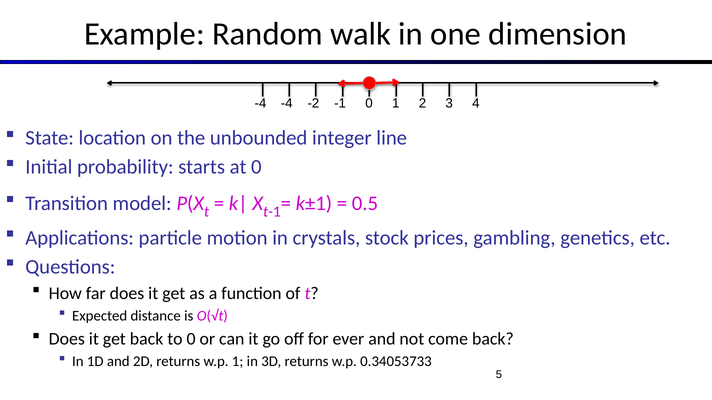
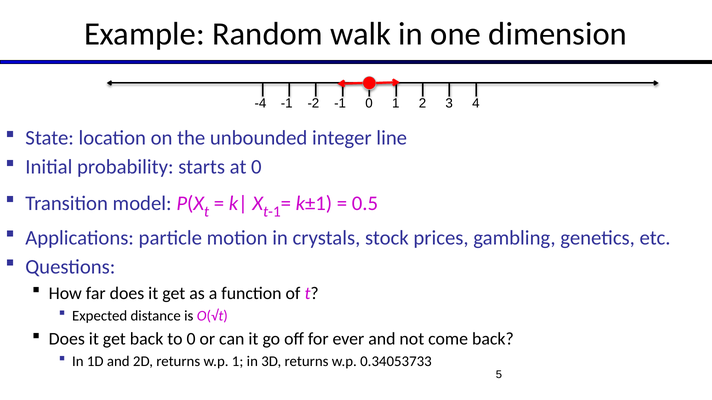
-4 -4: -4 -> -1
